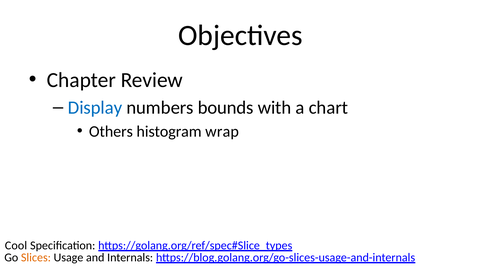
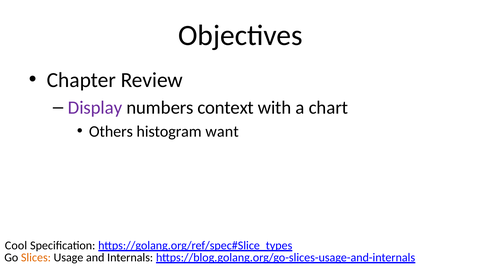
Display colour: blue -> purple
bounds: bounds -> context
wrap: wrap -> want
